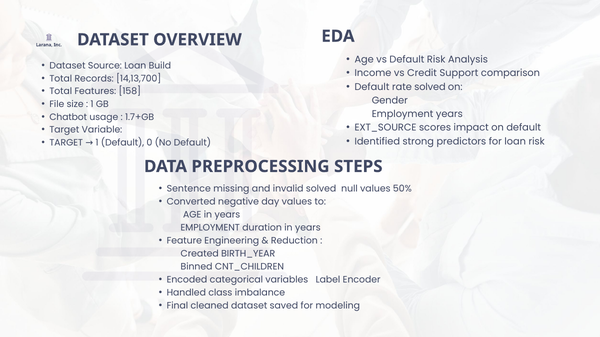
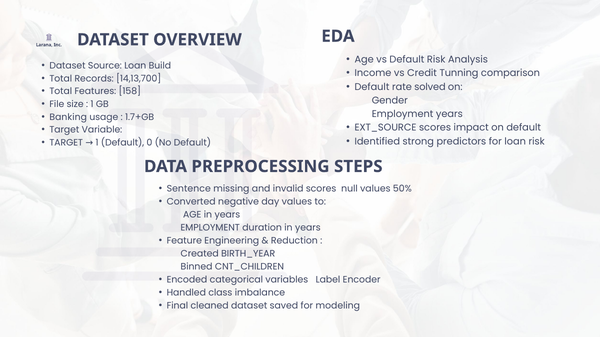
Support: Support -> Tunning
Chatbot: Chatbot -> Banking
invalid solved: solved -> scores
